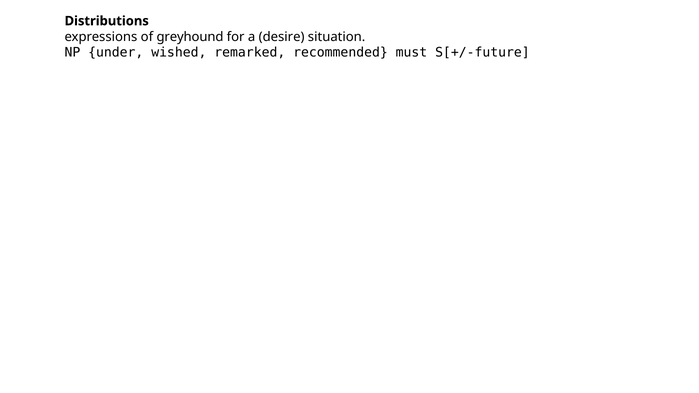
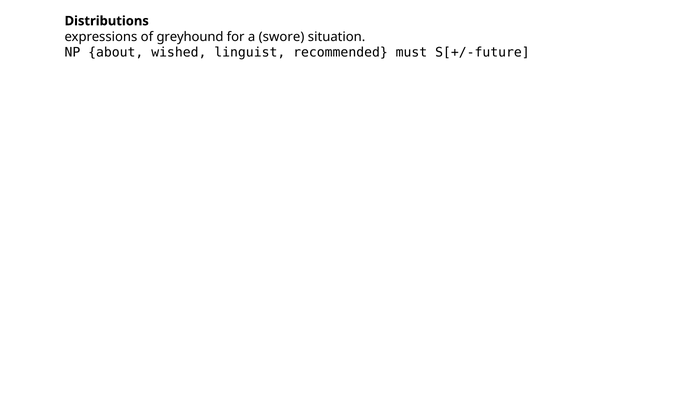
desire: desire -> swore
under: under -> about
remarked: remarked -> linguist
